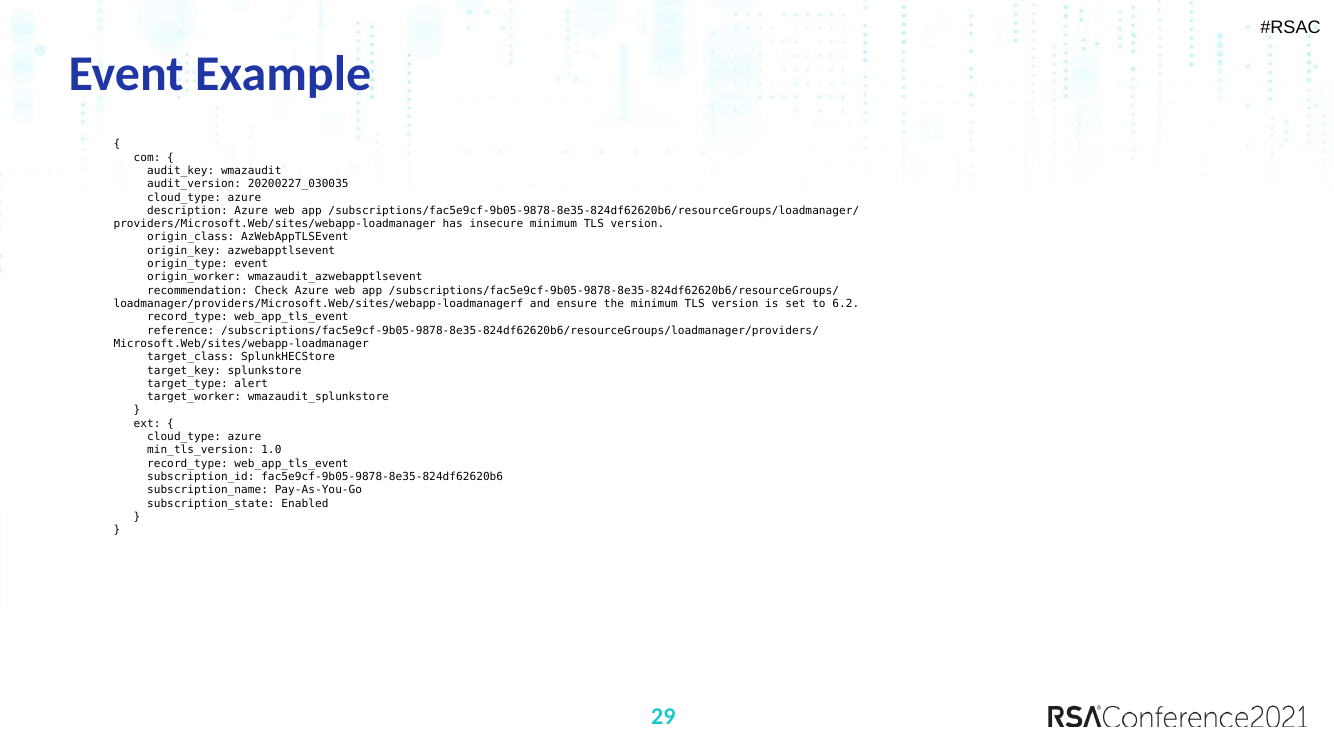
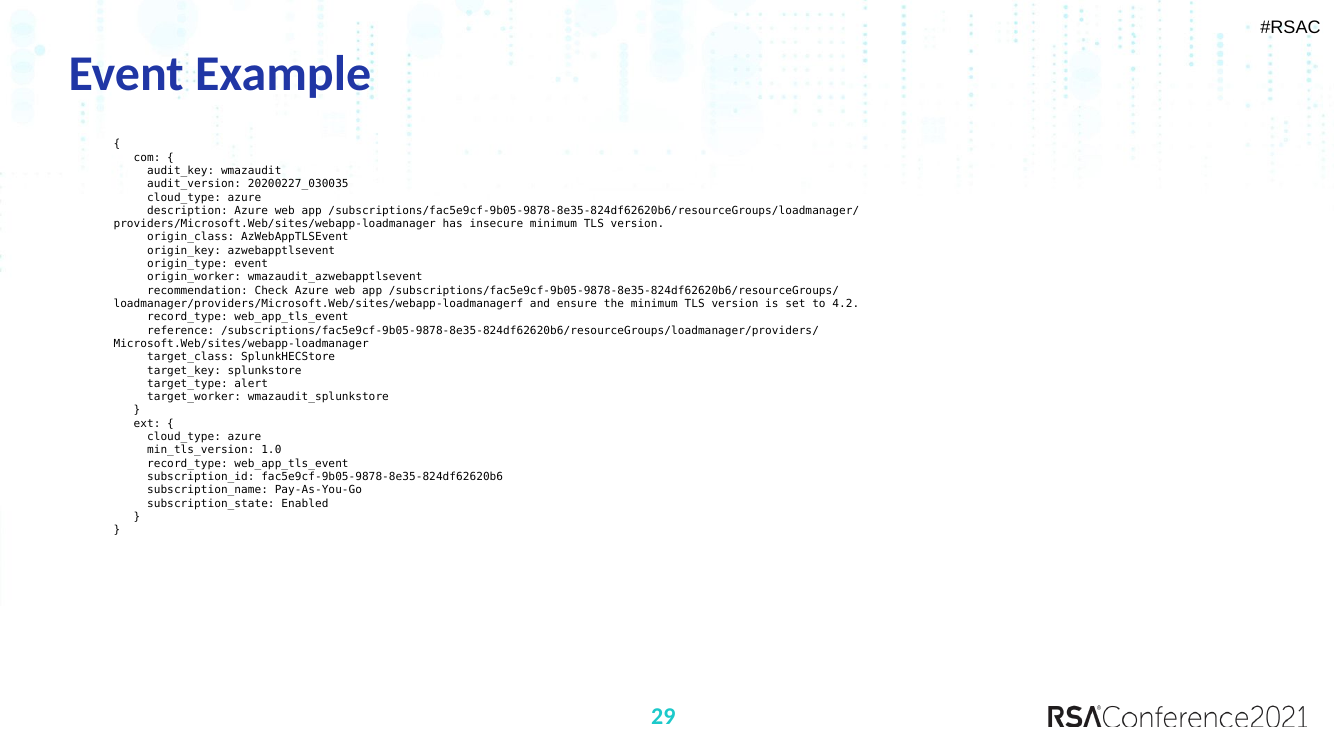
6.2: 6.2 -> 4.2
